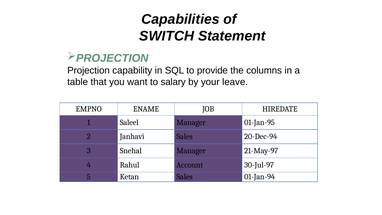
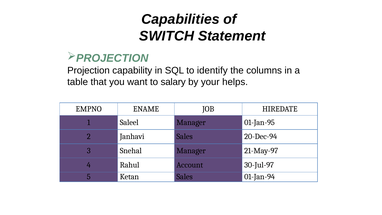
provide: provide -> identify
leave: leave -> helps
